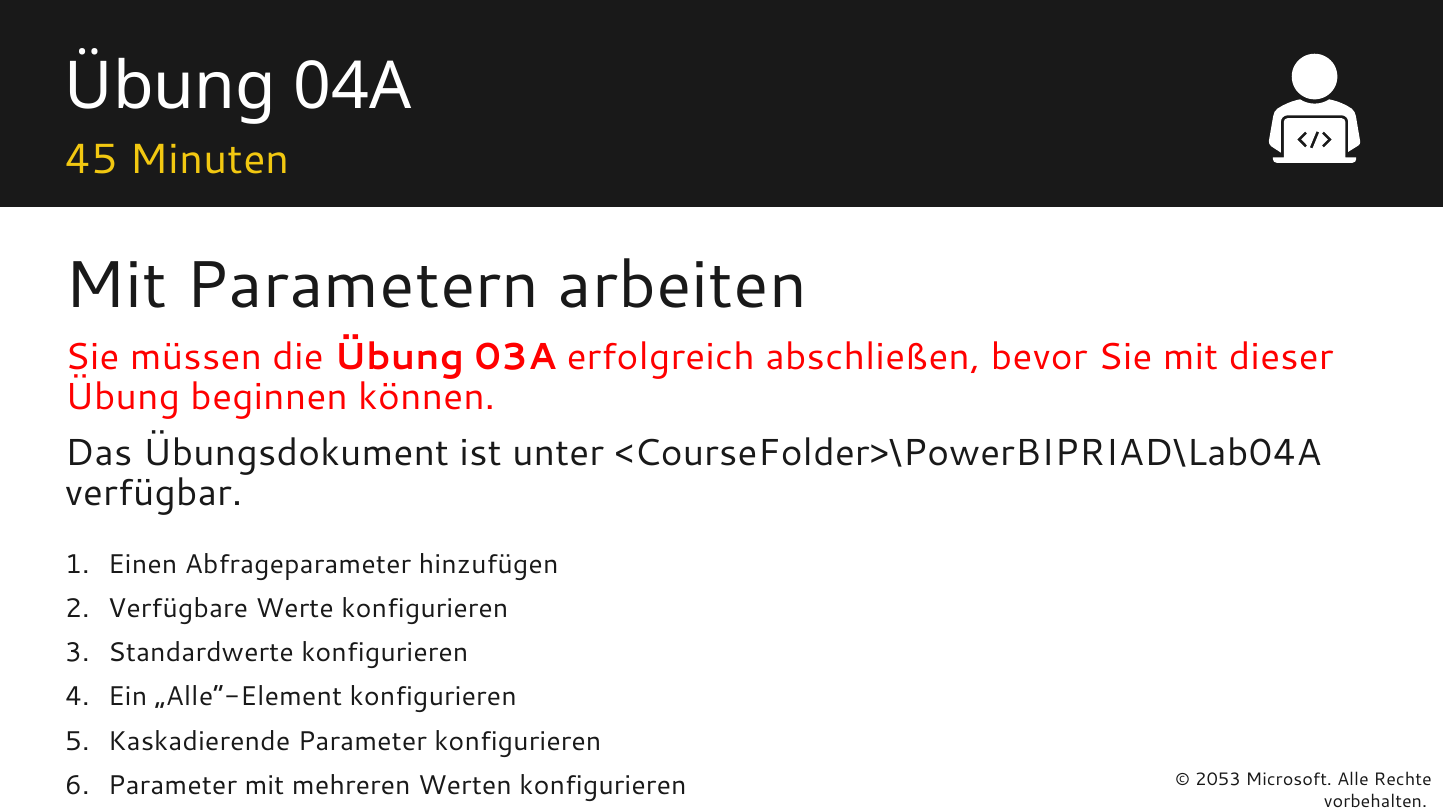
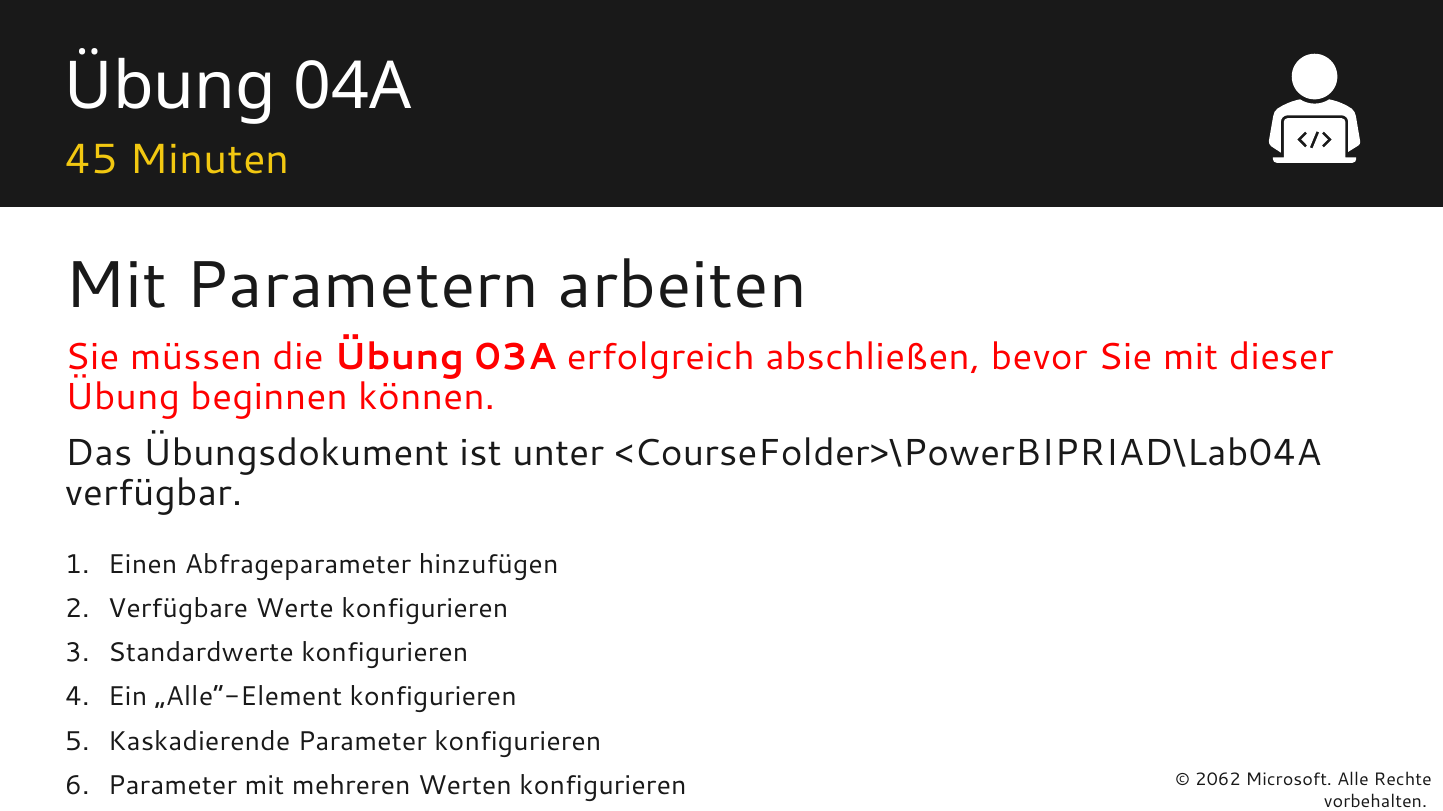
2053: 2053 -> 2062
